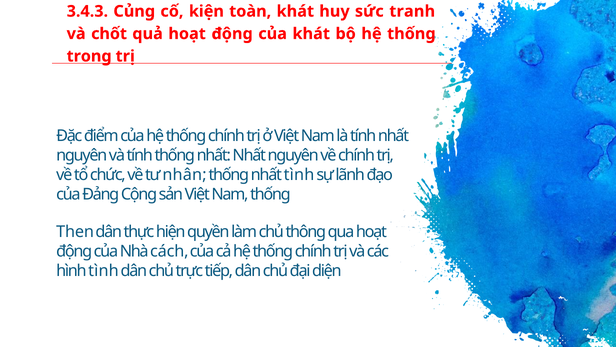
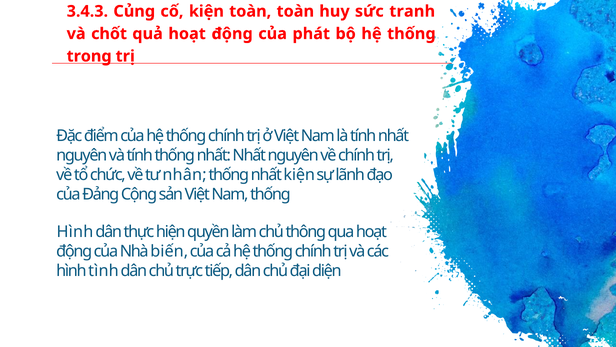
toàn khát: khát -> toàn
của khát: khát -> phát
nhất tình: tình -> kiện
Then at (75, 232): Then -> Hình
cách: cách -> biến
